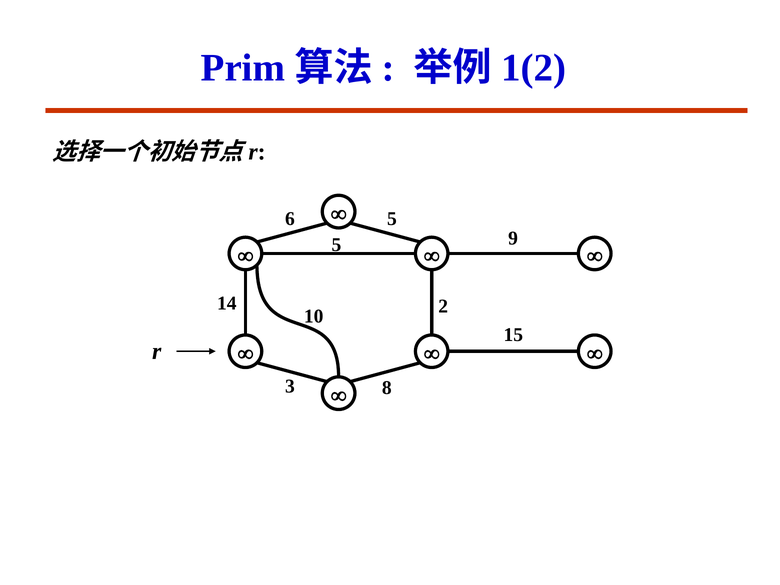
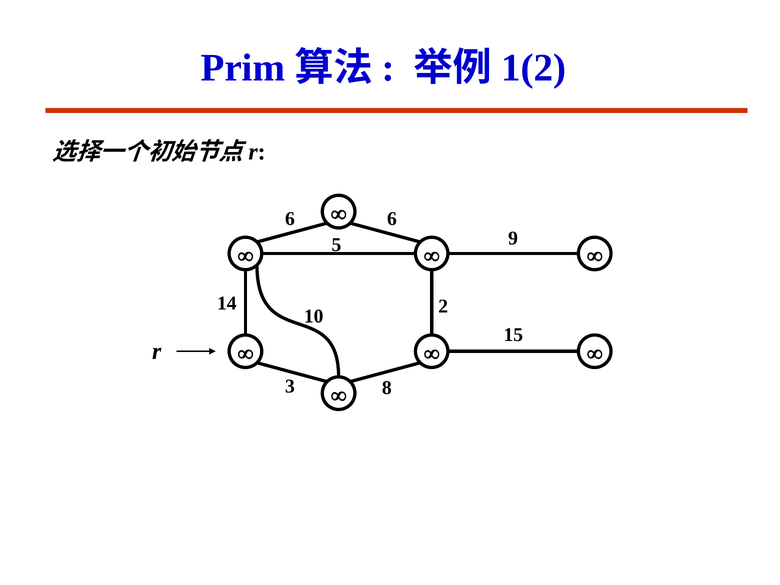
6 5: 5 -> 6
